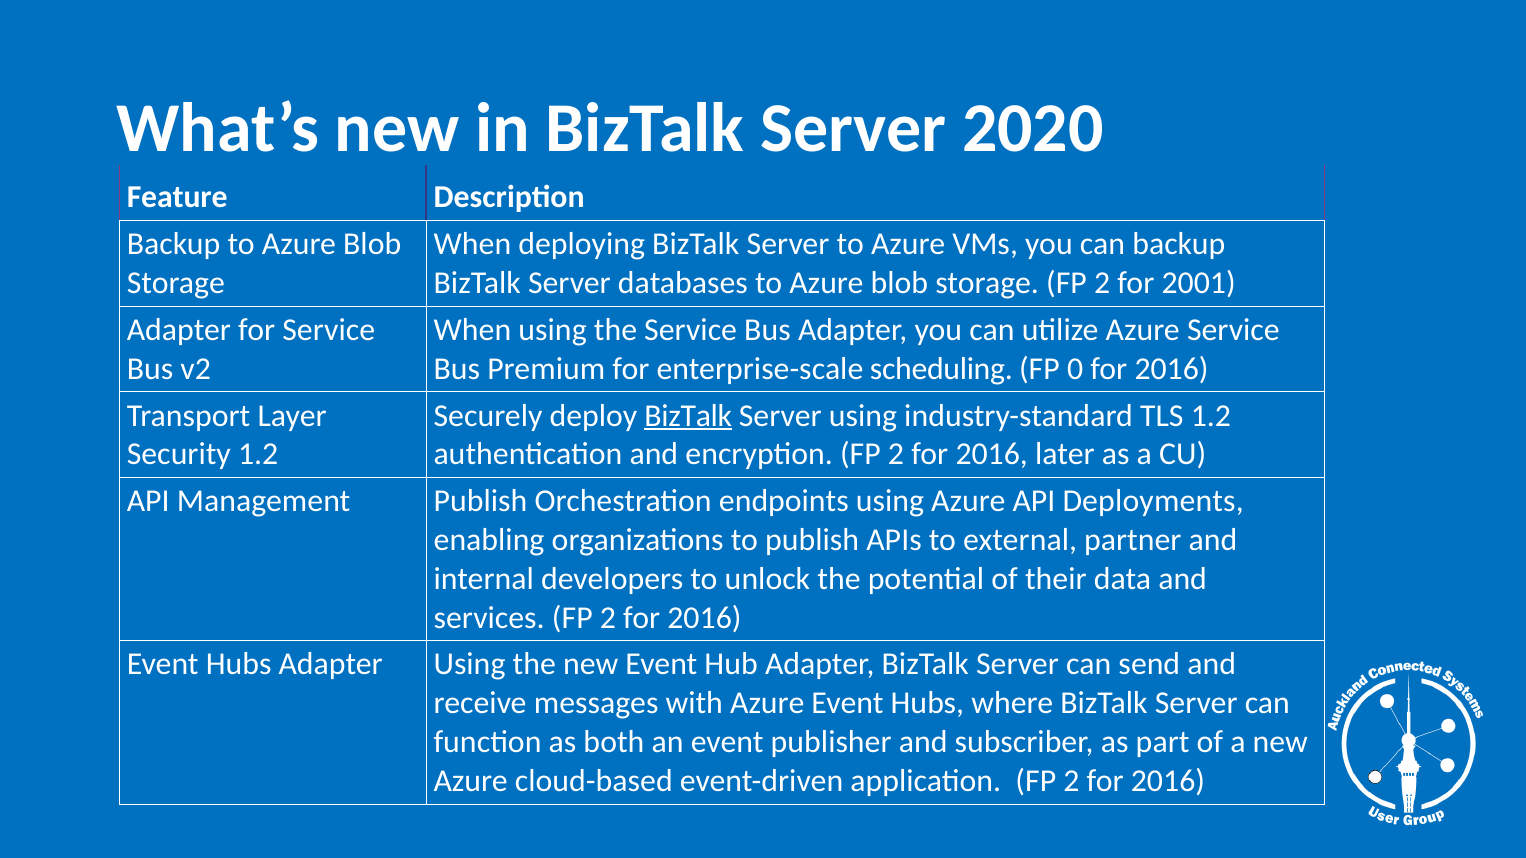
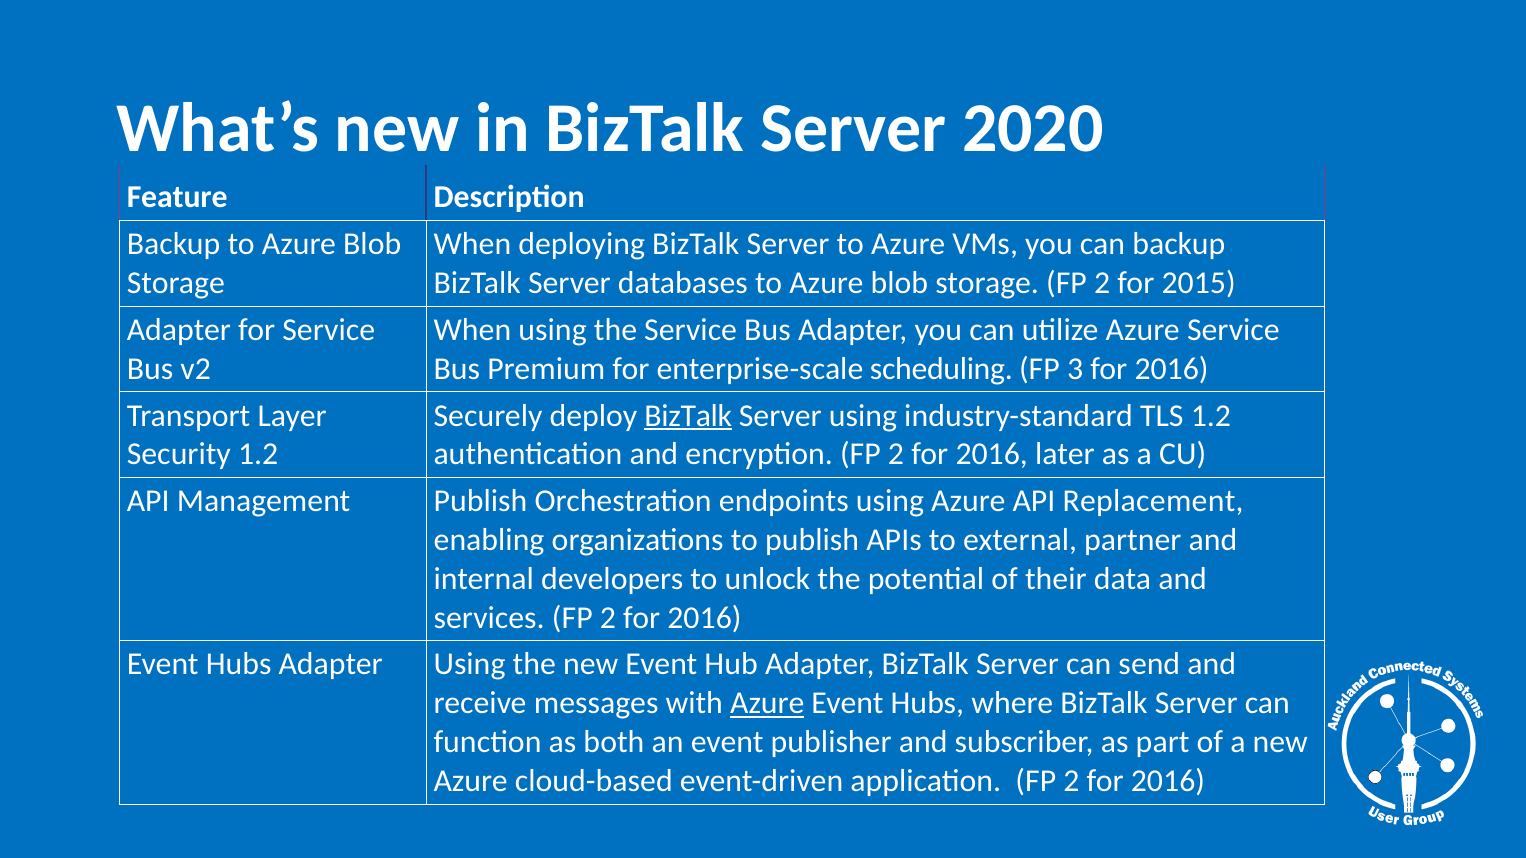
2001: 2001 -> 2015
0: 0 -> 3
Deployments: Deployments -> Replacement
Azure at (767, 704) underline: none -> present
